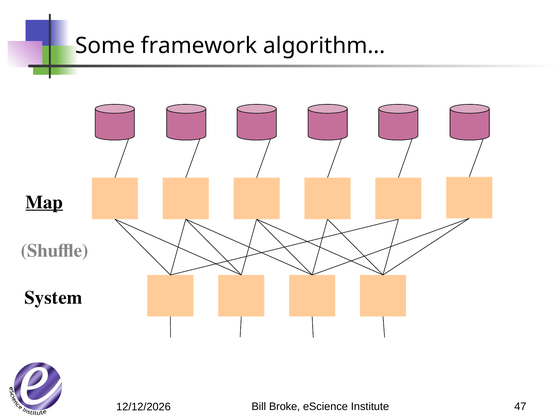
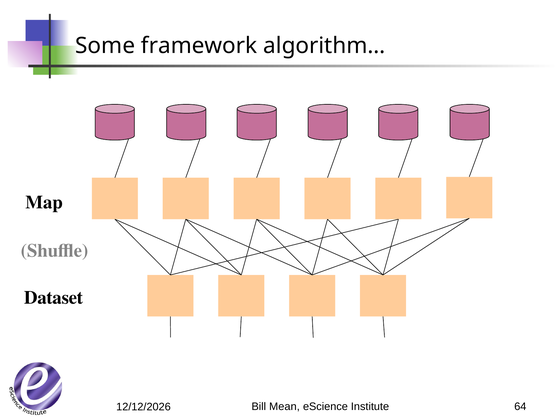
Map underline: present -> none
System: System -> Dataset
Broke: Broke -> Mean
47: 47 -> 64
